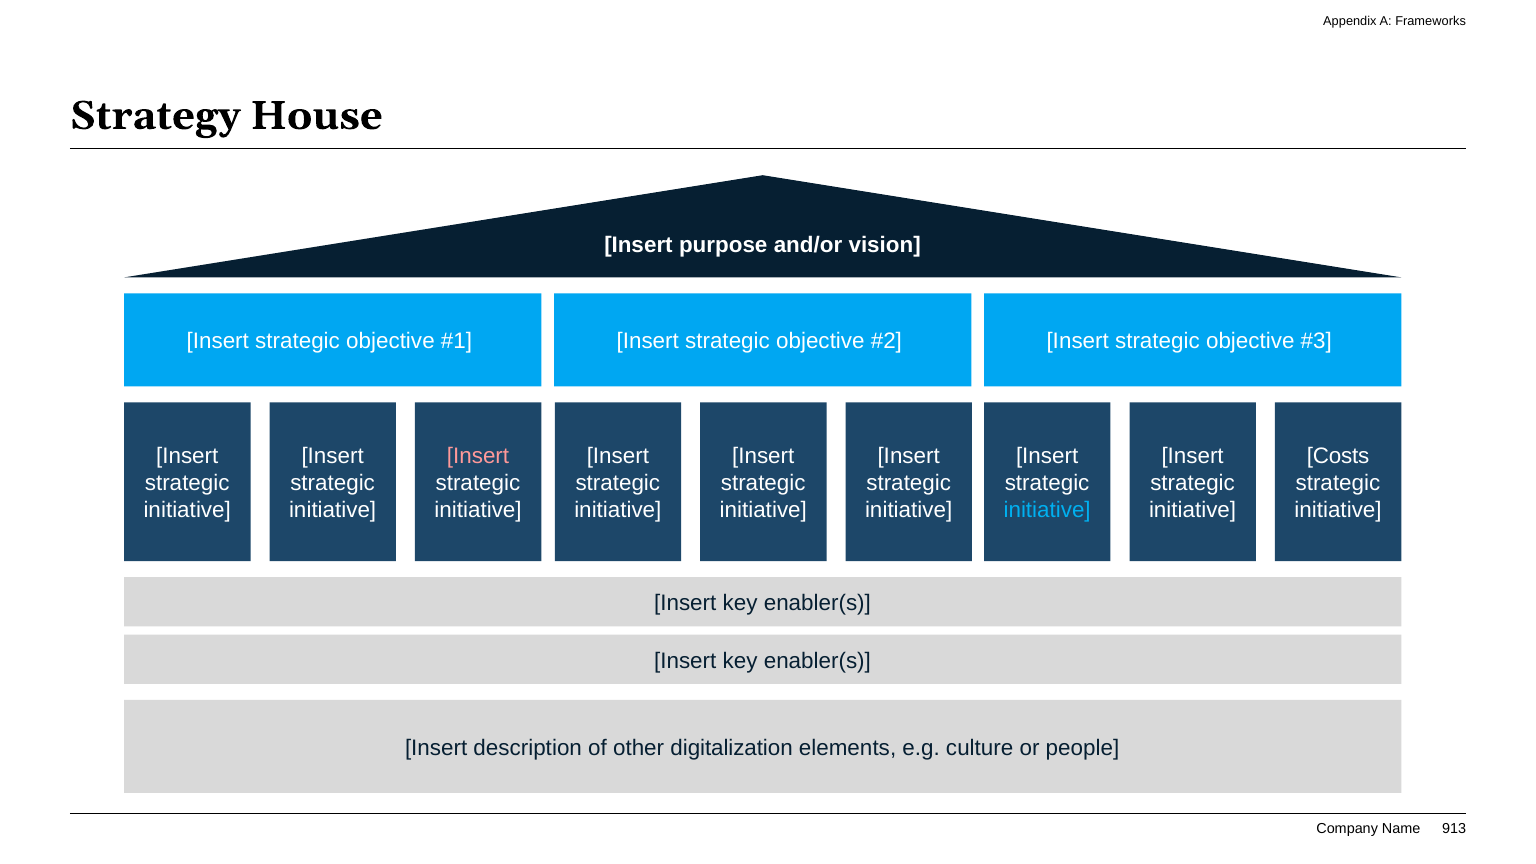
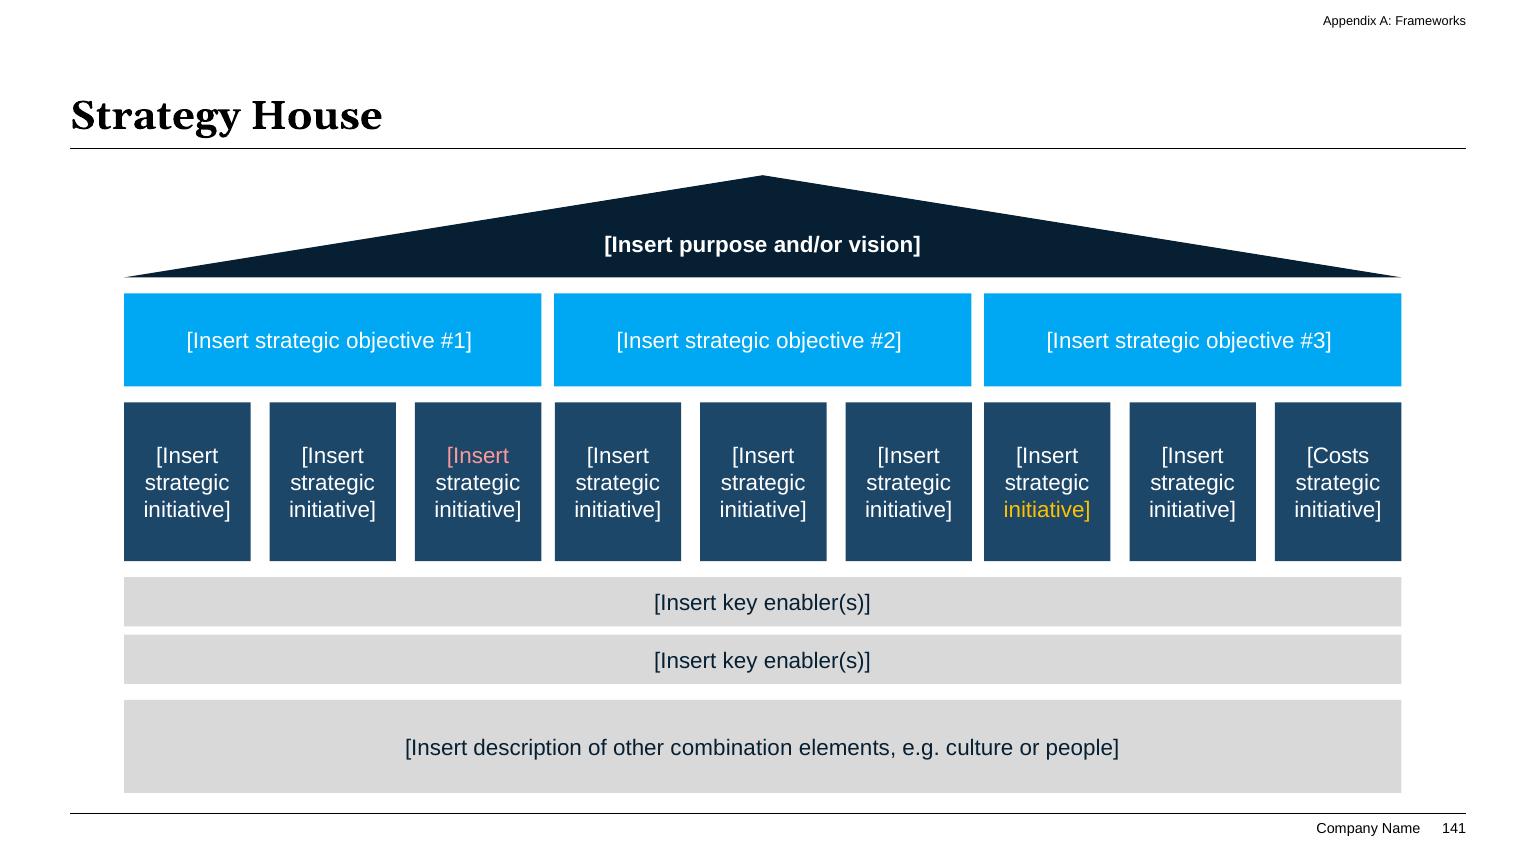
initiative at (1047, 510) colour: light blue -> yellow
digitalization: digitalization -> combination
913: 913 -> 141
